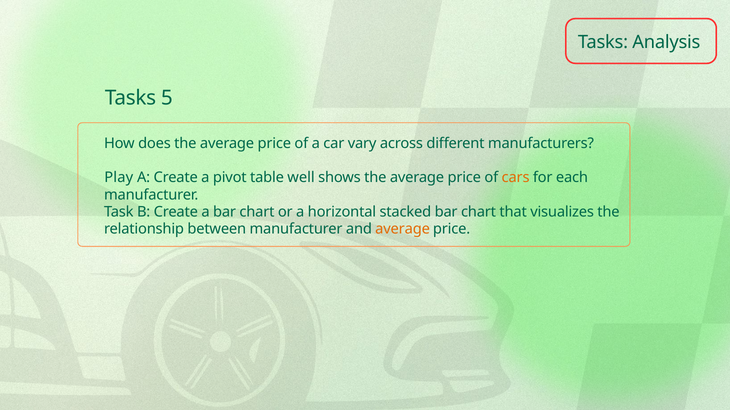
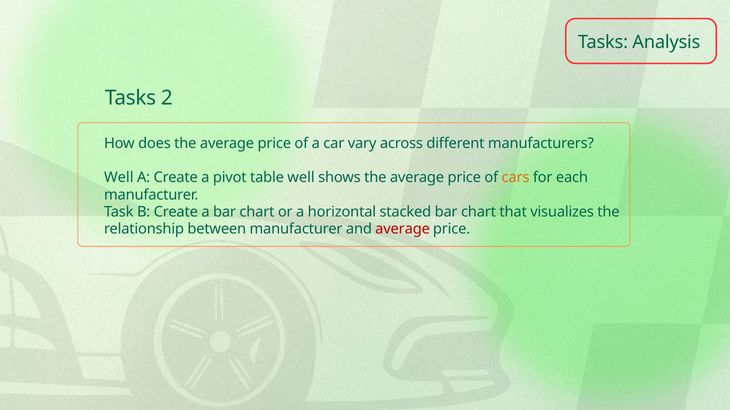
5: 5 -> 2
Play at (119, 178): Play -> Well
average at (403, 229) colour: orange -> red
